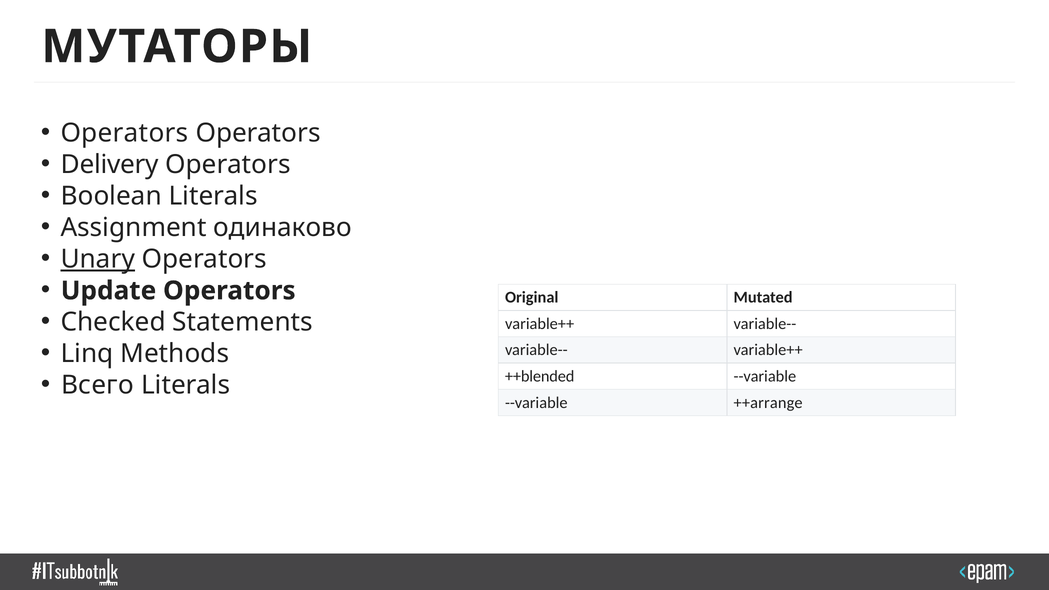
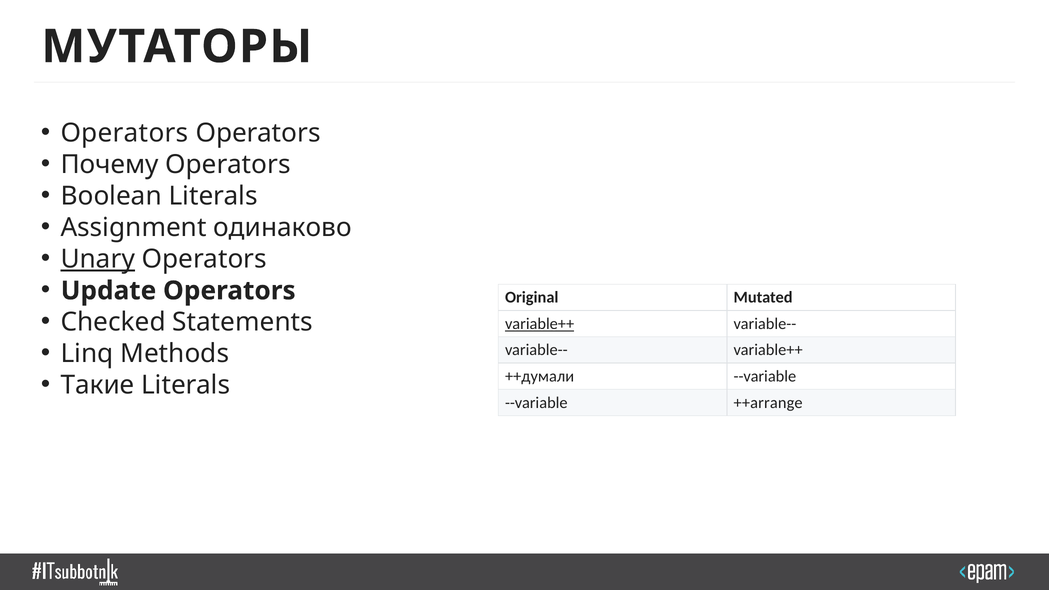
Delivery: Delivery -> Почему
variable++ at (540, 324) underline: none -> present
++blended: ++blended -> ++думали
Всего: Всего -> Такие
